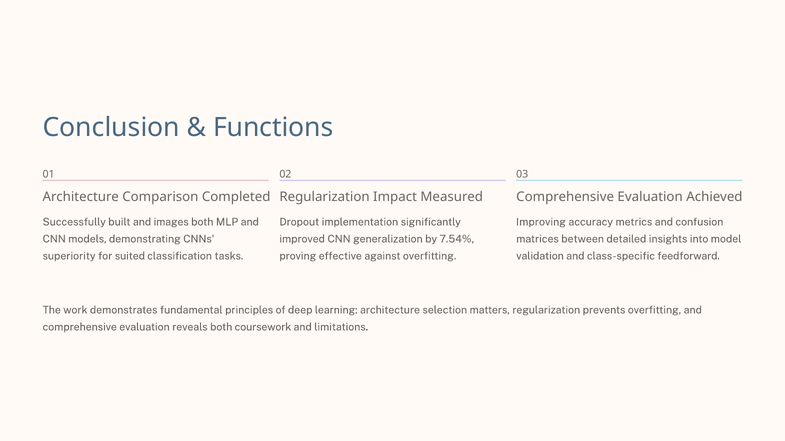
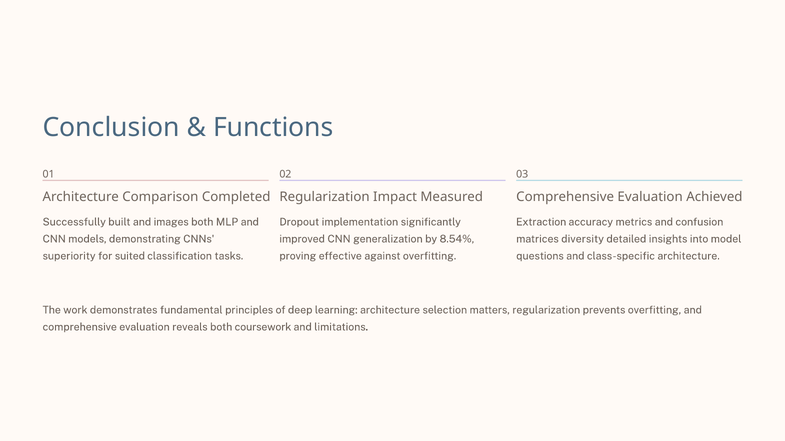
Improving: Improving -> Extraction
7.54%: 7.54% -> 8.54%
between: between -> diversity
validation: validation -> questions
class-specific feedforward: feedforward -> architecture
